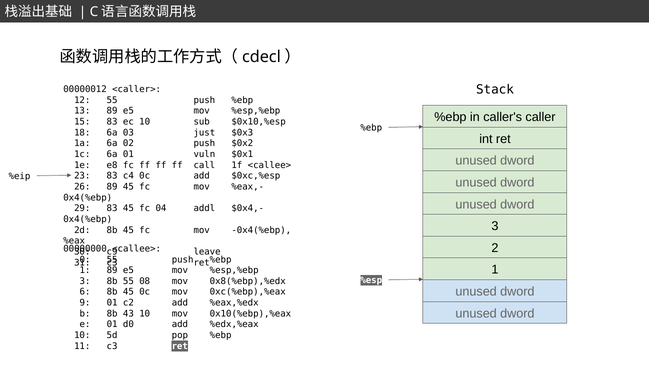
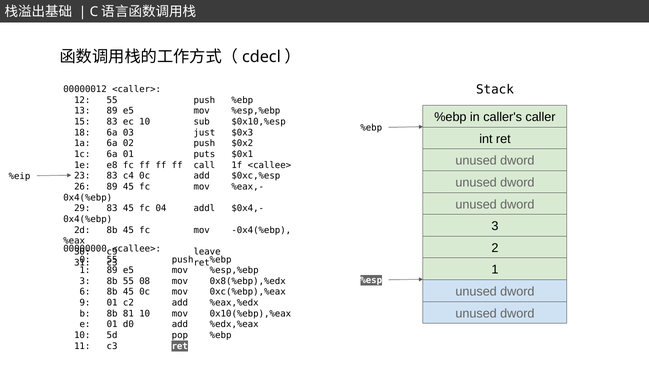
vuln: vuln -> puts
43: 43 -> 81
